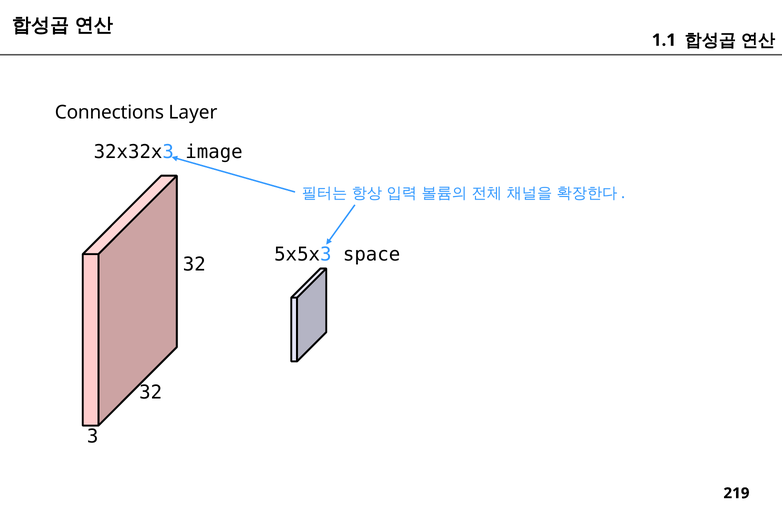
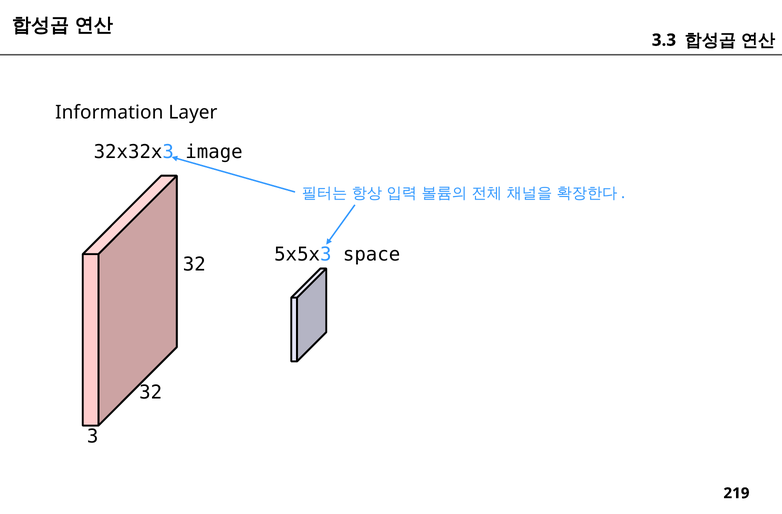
1.1: 1.1 -> 3.3
Connections: Connections -> Information
